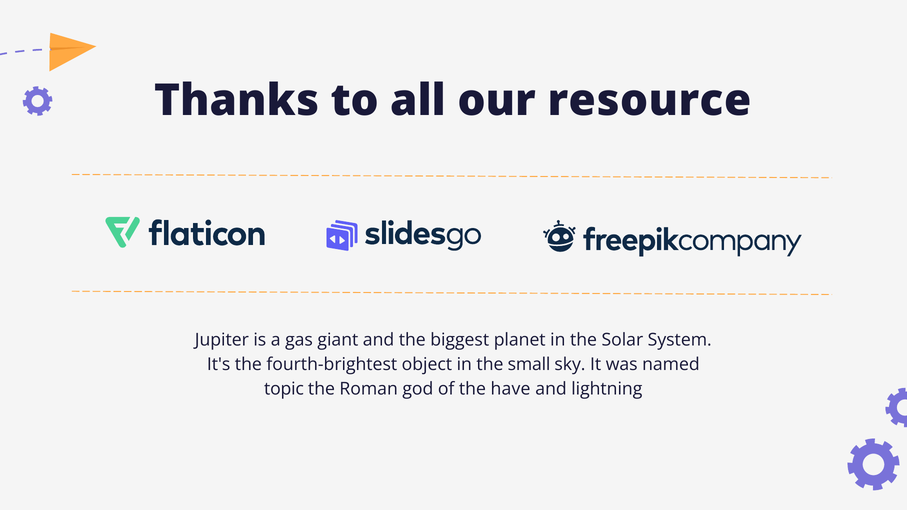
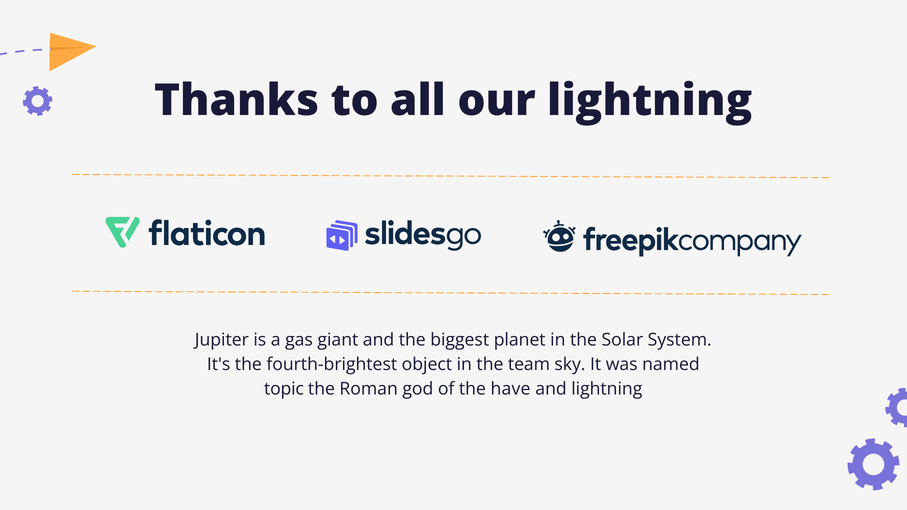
our resource: resource -> lightning
small: small -> team
